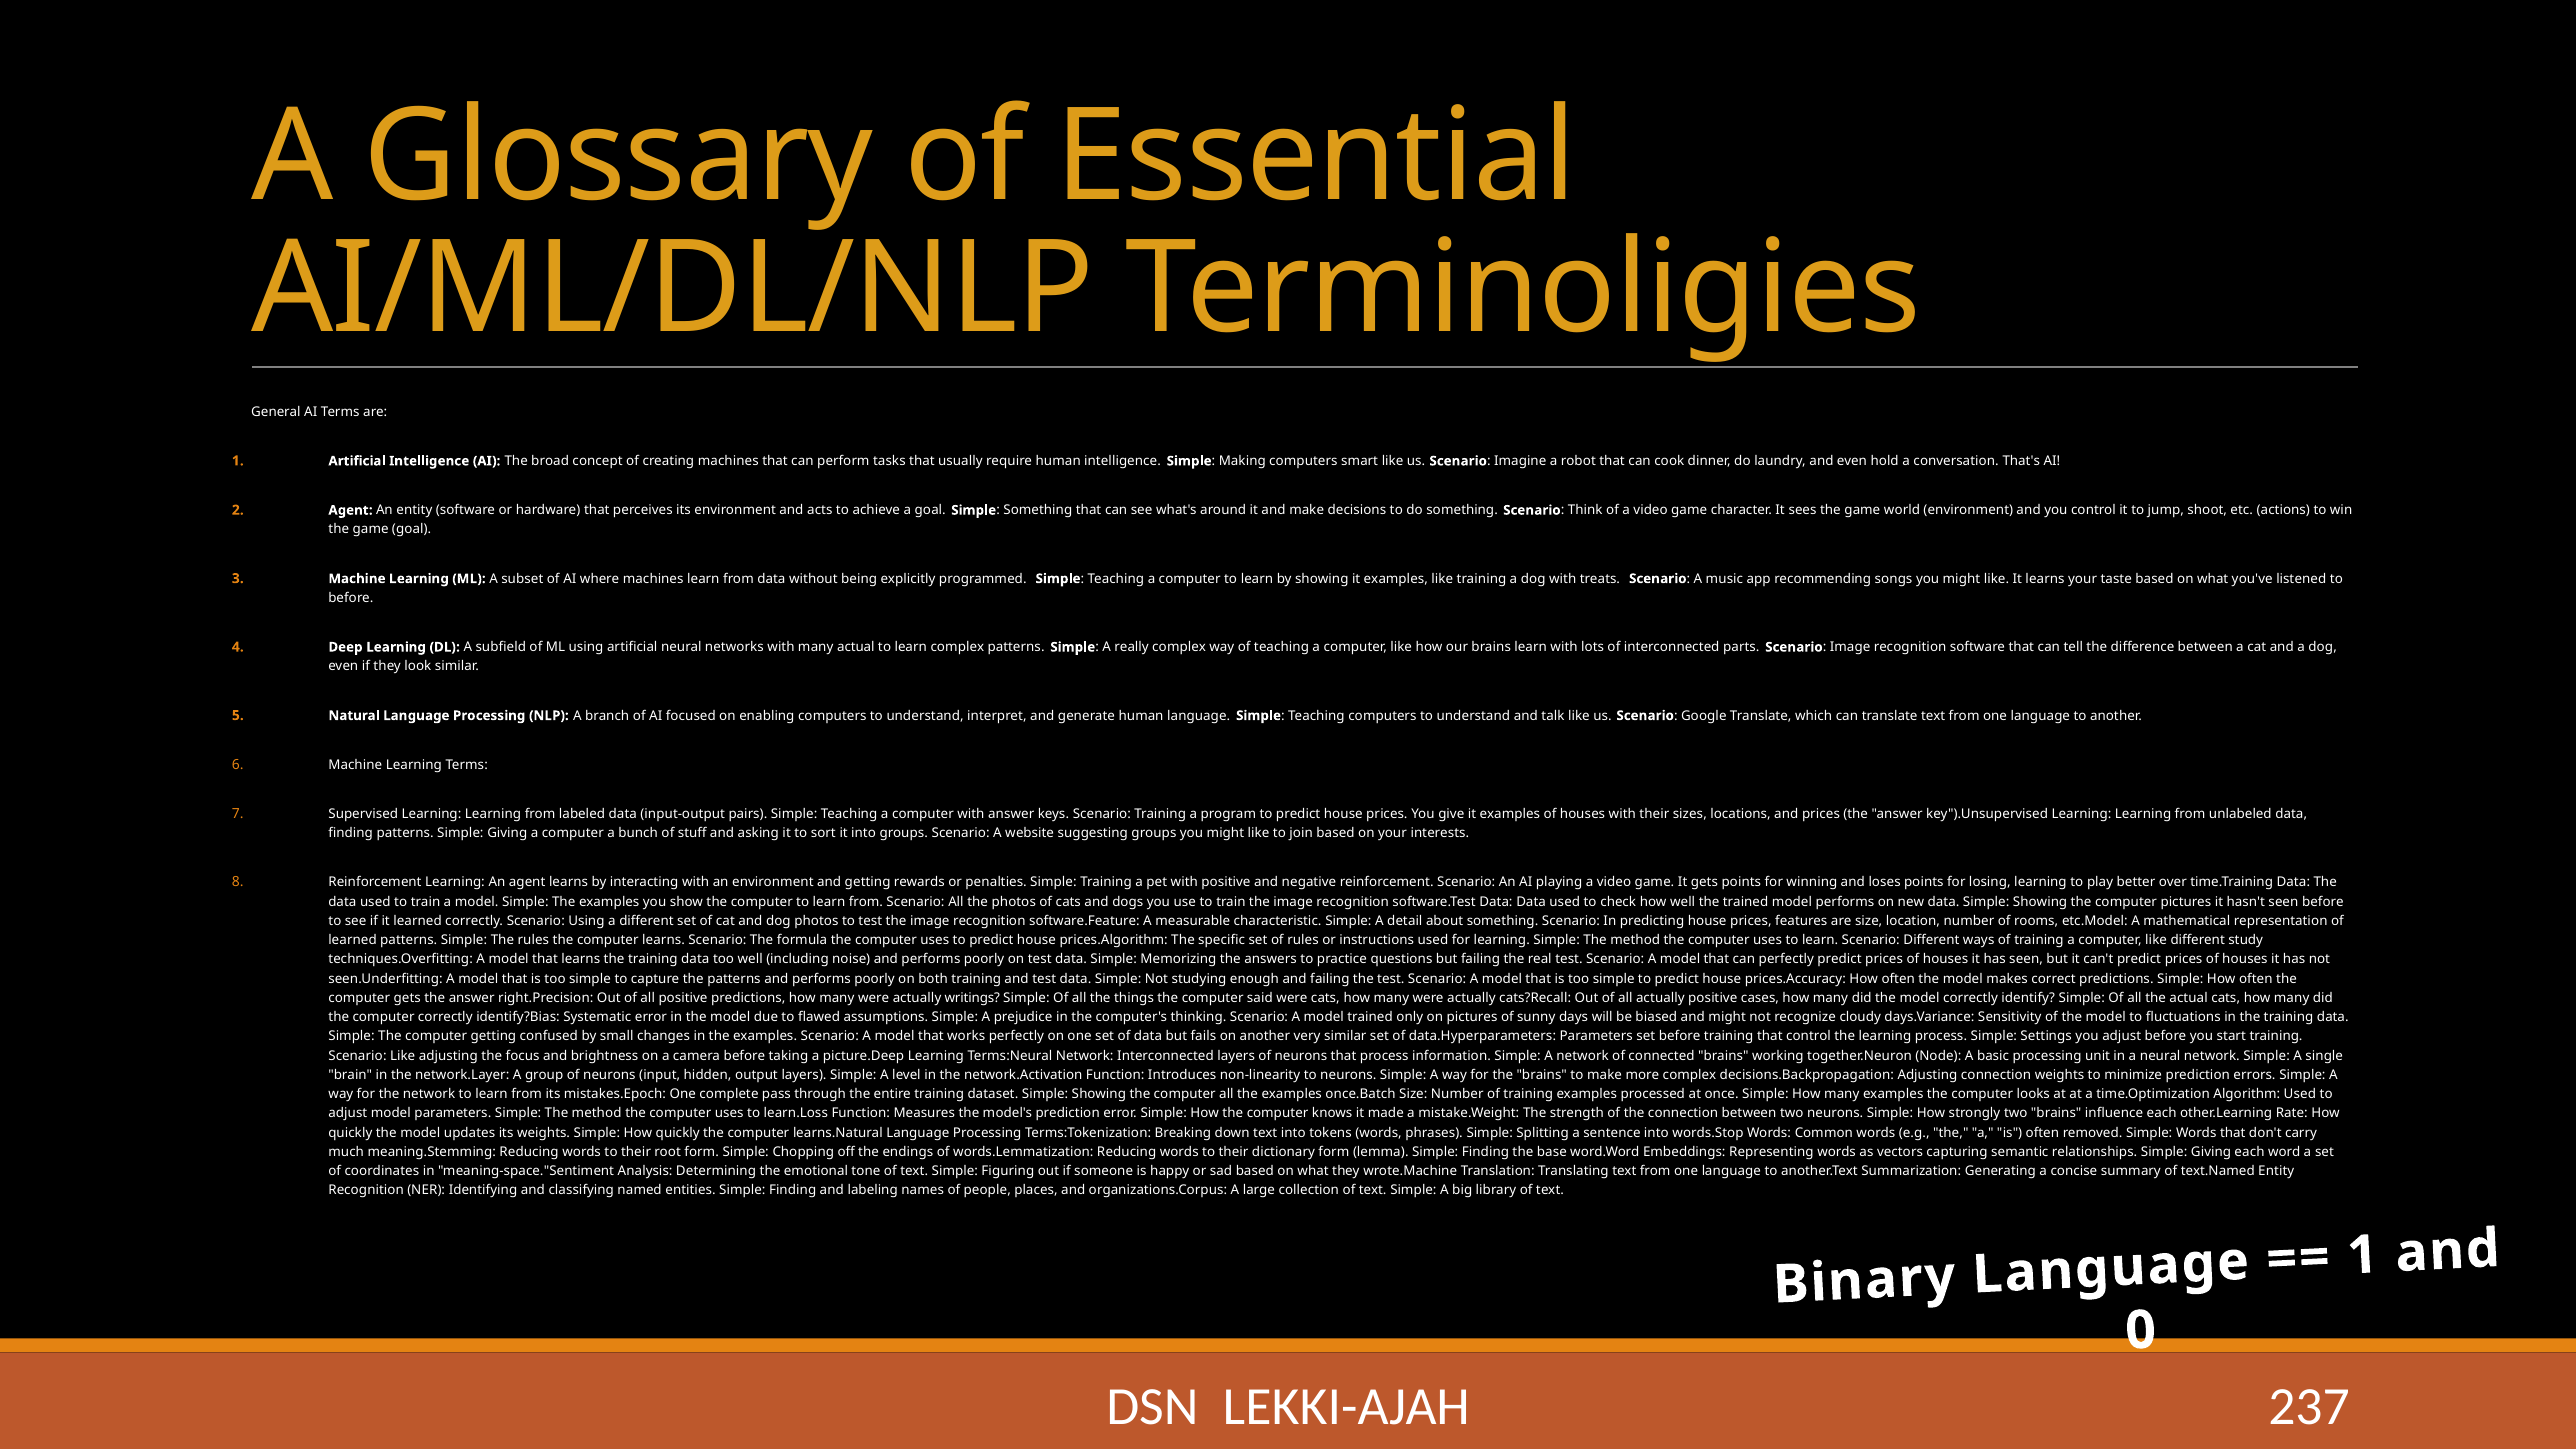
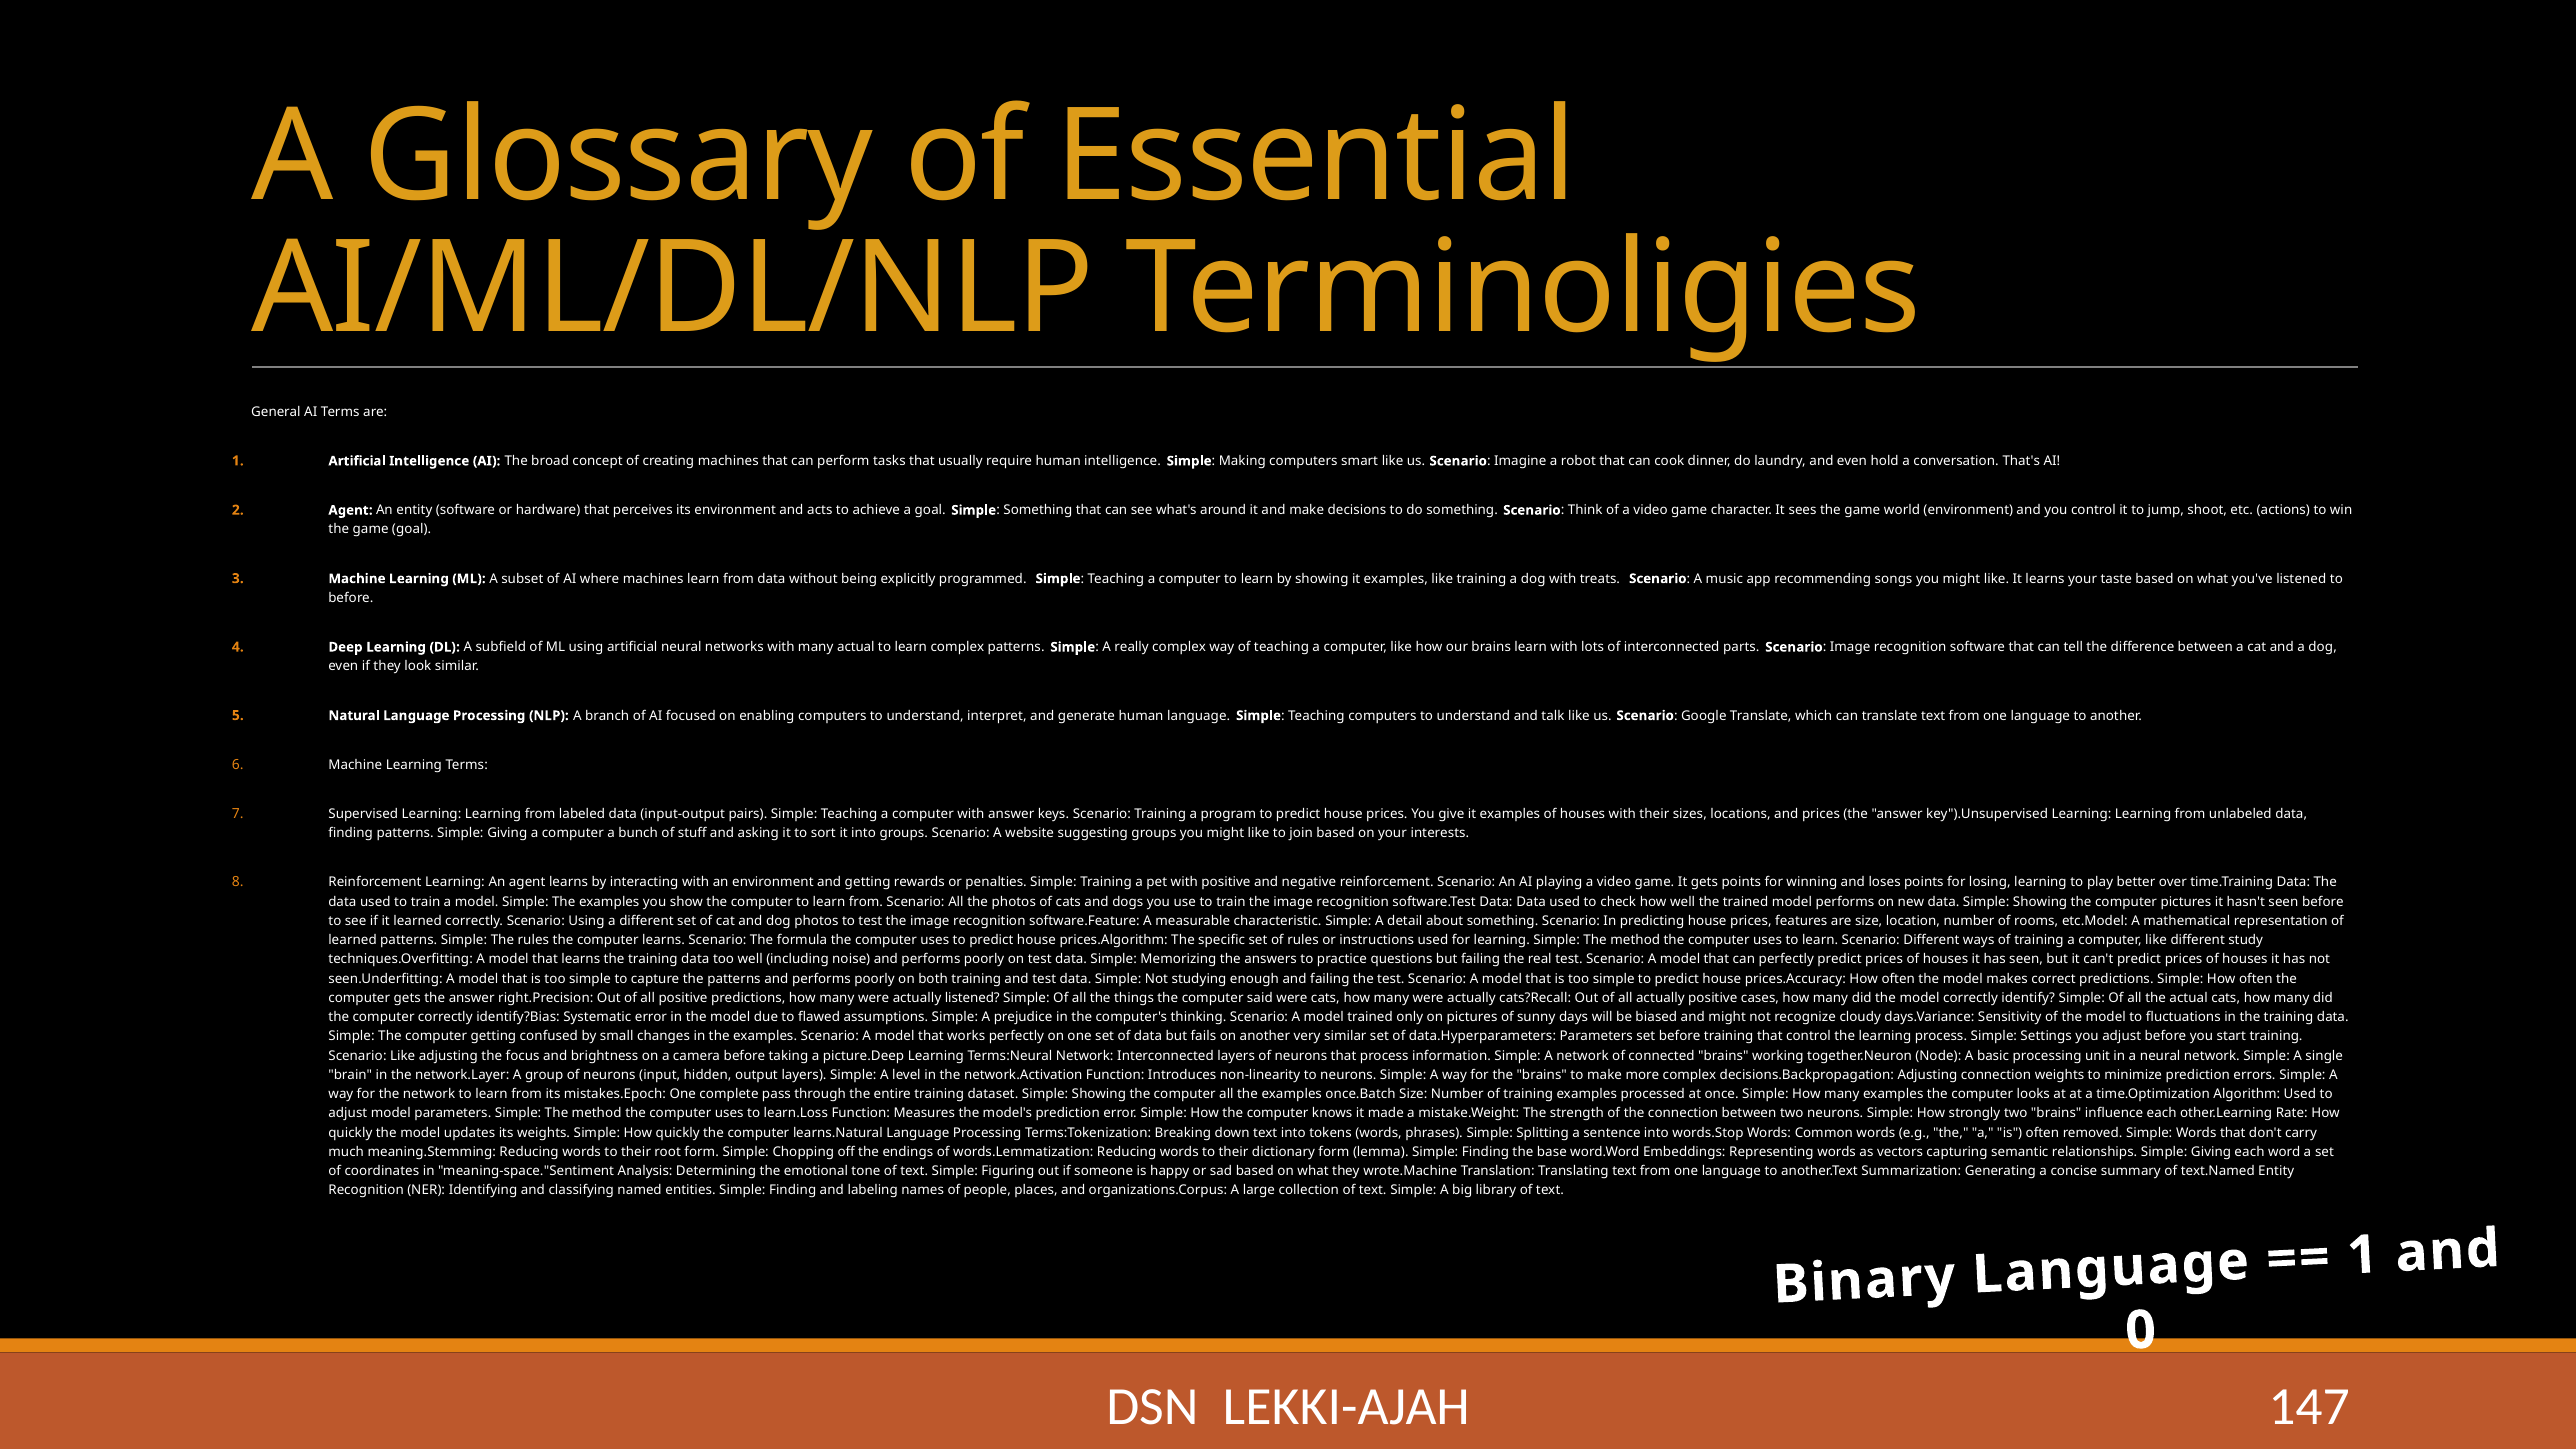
actually writings: writings -> listened
237: 237 -> 147
